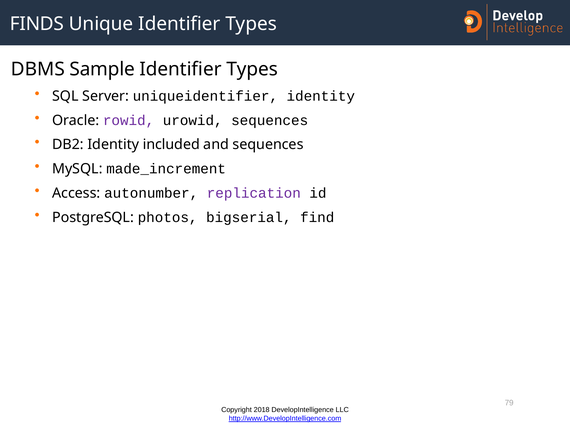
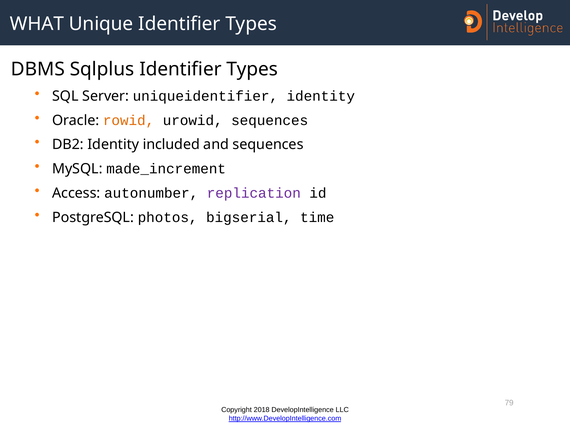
FINDS: FINDS -> WHAT
Sample: Sample -> Sqlplus
rowid colour: purple -> orange
find: find -> time
